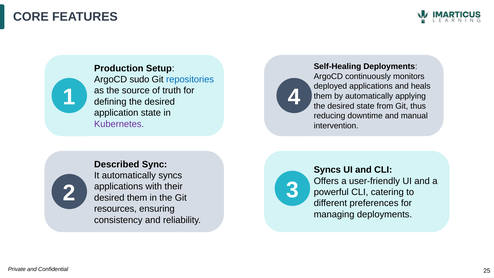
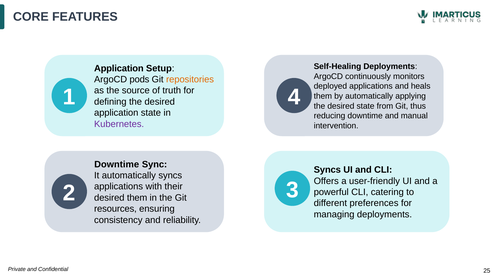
Production at (119, 68): Production -> Application
sudo: sudo -> pods
repositories colour: blue -> orange
Described at (117, 164): Described -> Downtime
